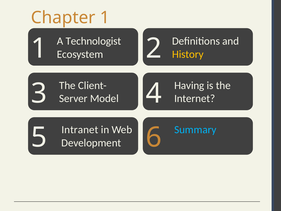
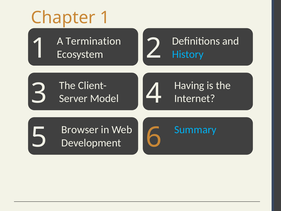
Technologist: Technologist -> Termination
History colour: yellow -> light blue
Intranet: Intranet -> Browser
